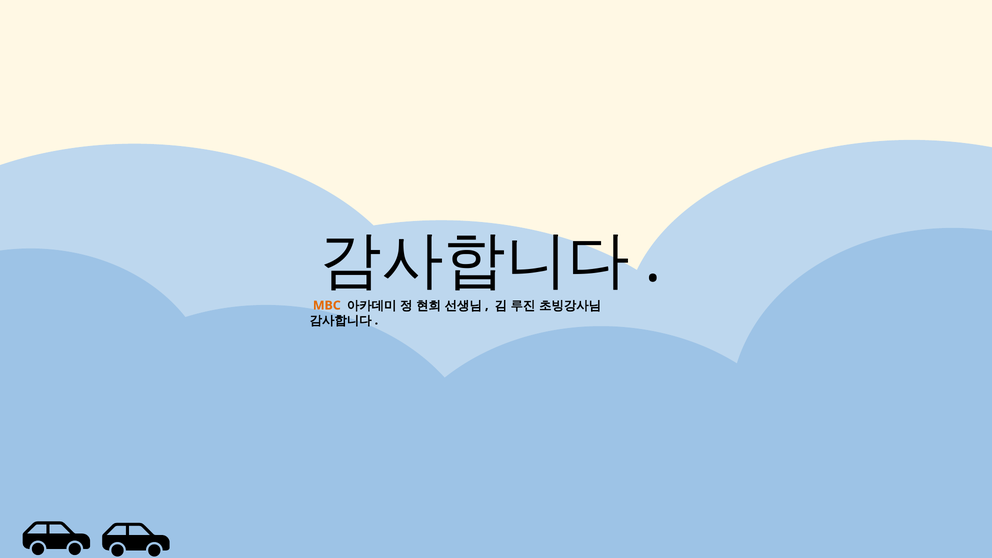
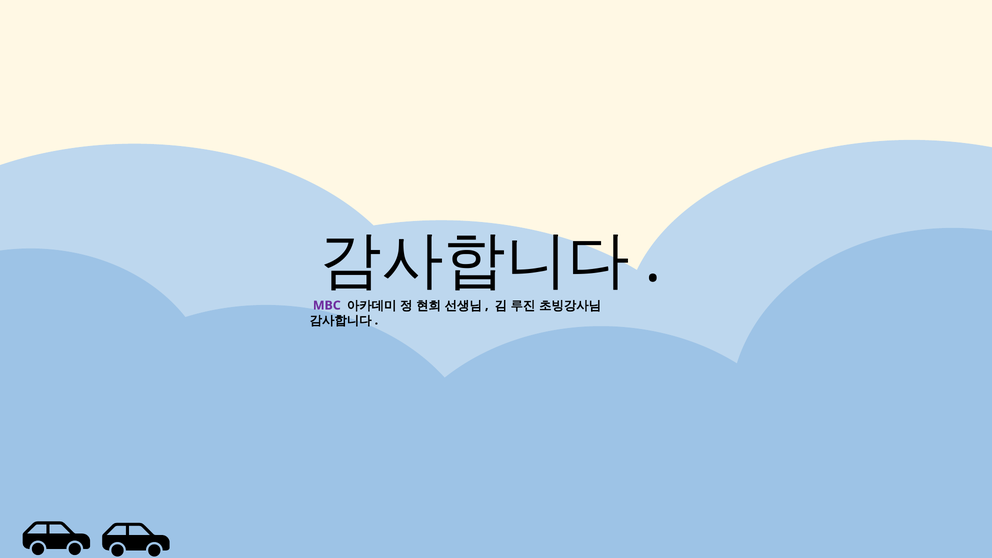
MBC colour: orange -> purple
